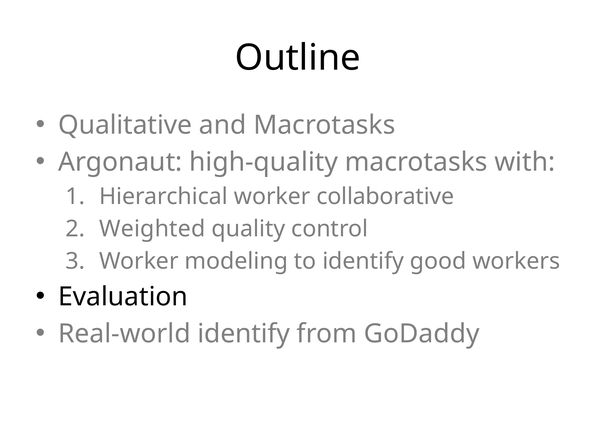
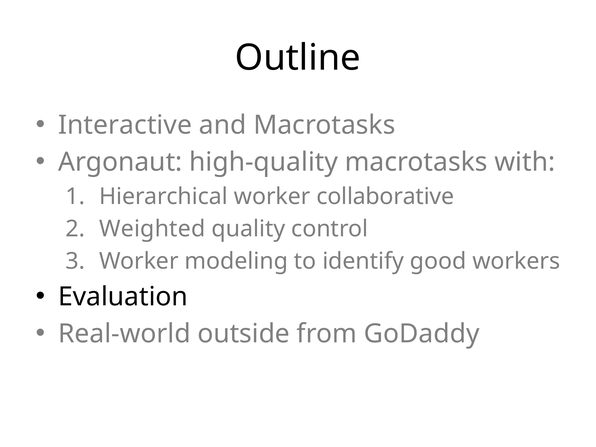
Qualitative: Qualitative -> Interactive
Real-world identify: identify -> outside
